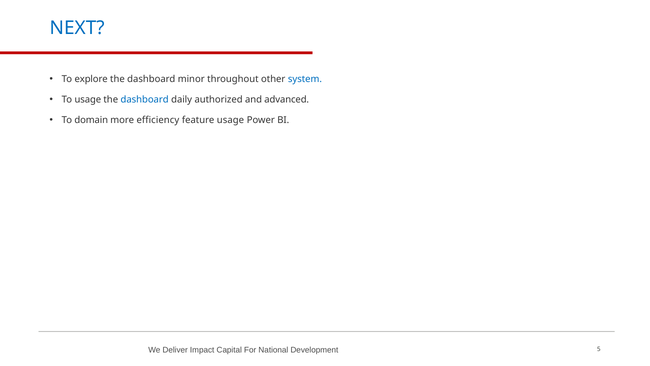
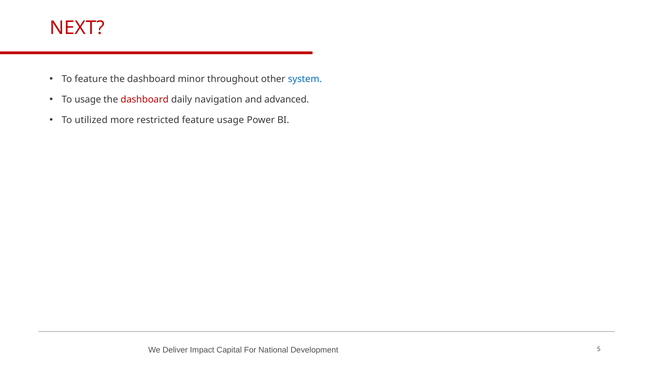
NEXT colour: blue -> red
To explore: explore -> feature
dashboard at (145, 100) colour: blue -> red
authorized: authorized -> navigation
domain: domain -> utilized
efficiency: efficiency -> restricted
